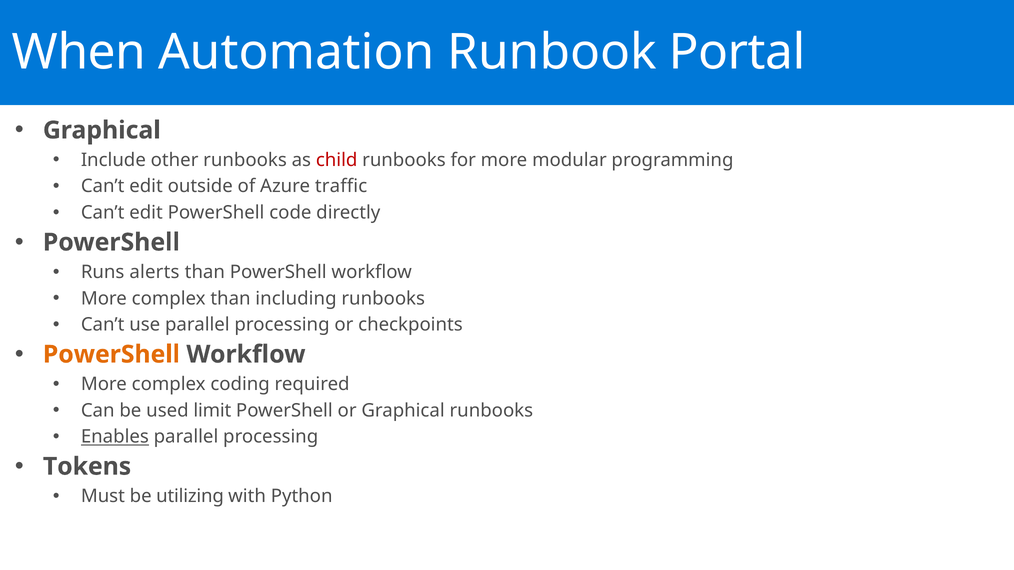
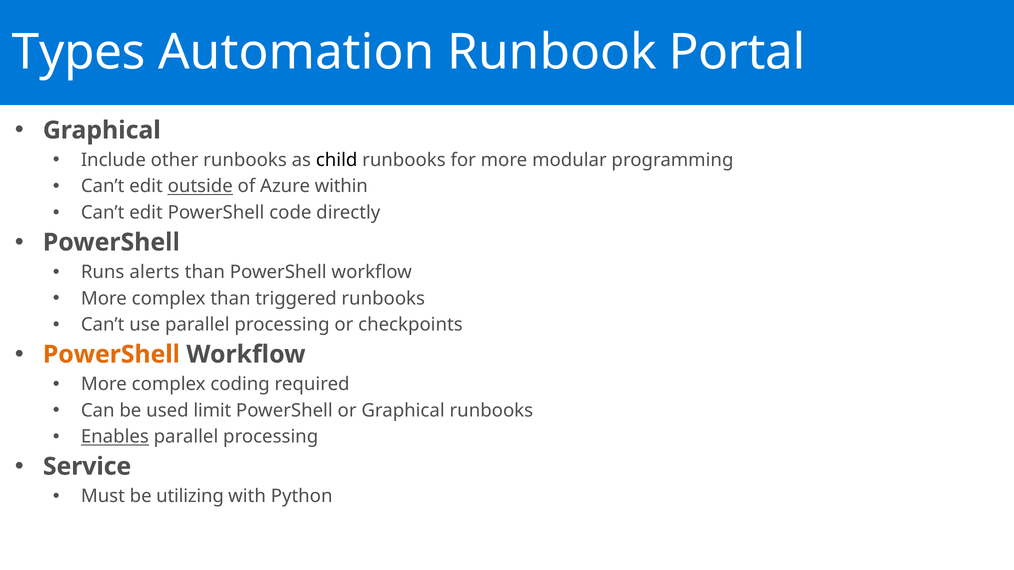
When: When -> Types
child colour: red -> black
outside underline: none -> present
traffic: traffic -> within
including: including -> triggered
Tokens: Tokens -> Service
